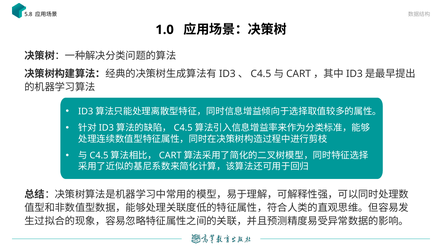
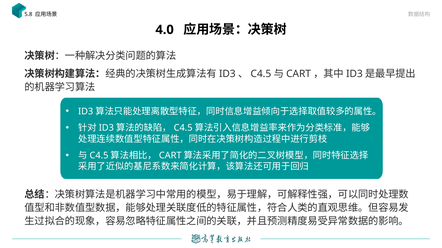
1.0: 1.0 -> 4.0
